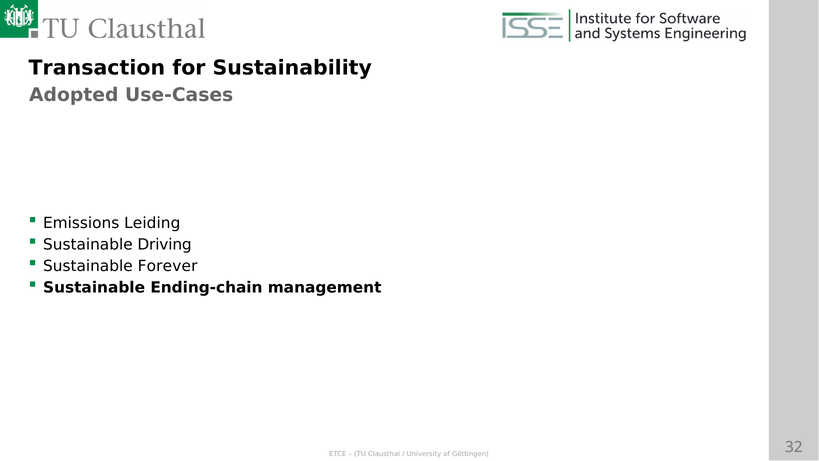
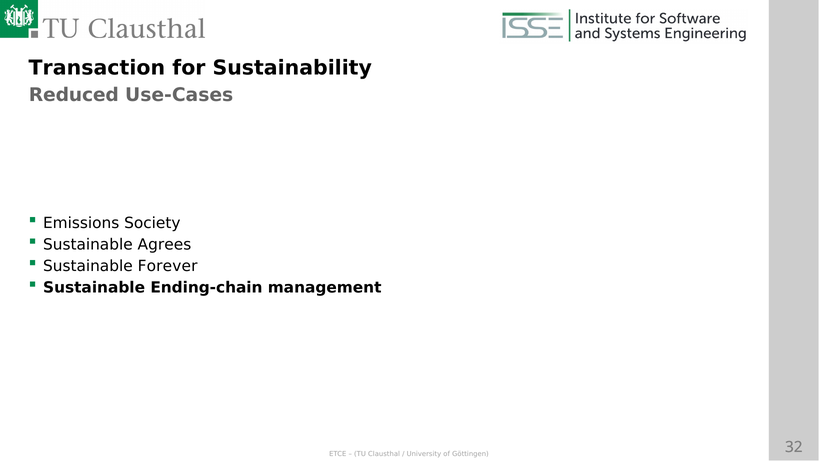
Adopted: Adopted -> Reduced
Leiding: Leiding -> Society
Driving: Driving -> Agrees
